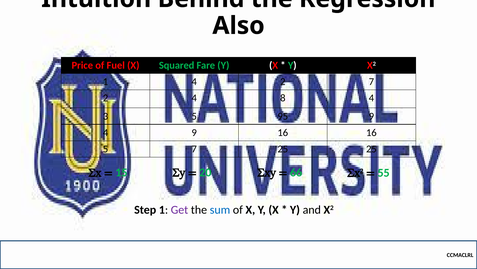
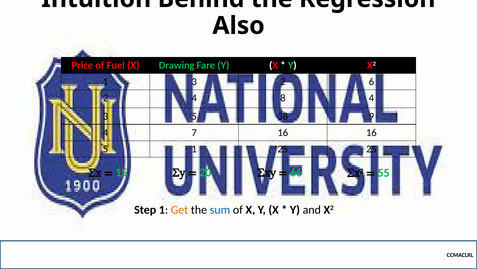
Squared: Squared -> Drawing
1 4: 4 -> 3
2 7: 7 -> 6
95: 95 -> 38
4 9: 9 -> 7
5 7: 7 -> 1
Get colour: purple -> orange
